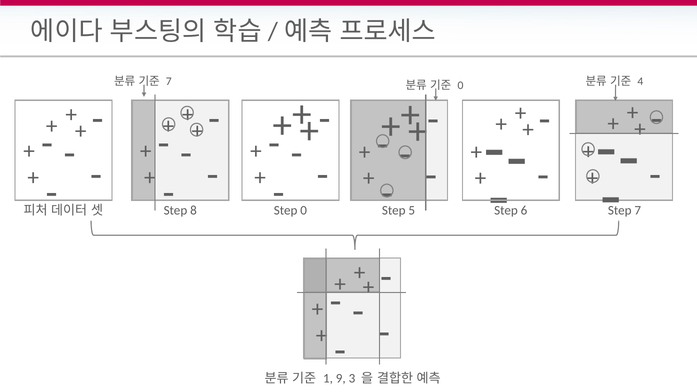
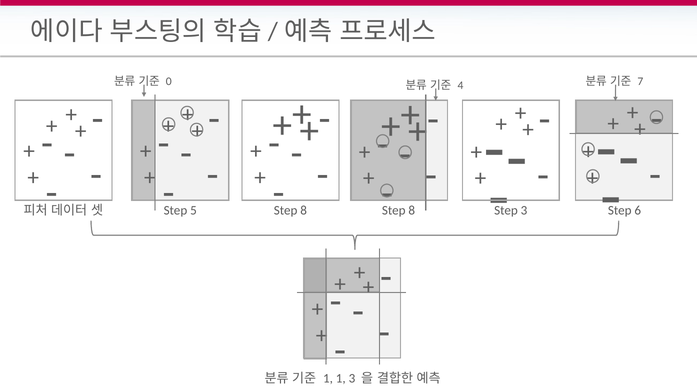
7 at (169, 82): 7 -> 0
0 at (461, 85): 0 -> 4
4: 4 -> 7
8: 8 -> 5
0 at (304, 210): 0 -> 8
5 at (412, 210): 5 -> 8
6 at (524, 210): 6 -> 3
7 at (638, 210): 7 -> 6
1 9: 9 -> 1
